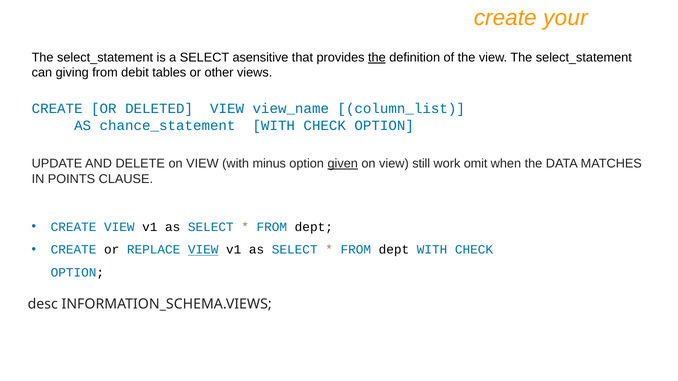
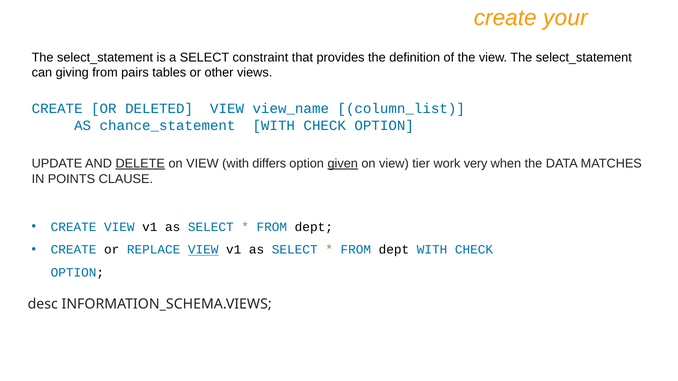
asensitive: asensitive -> constraint
the at (377, 58) underline: present -> none
debit: debit -> pairs
DELETE underline: none -> present
minus: minus -> differs
still: still -> tier
omit: omit -> very
